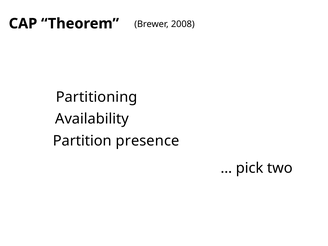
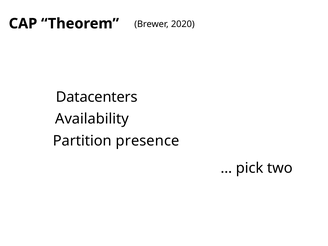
2008: 2008 -> 2020
Partitioning: Partitioning -> Datacenters
